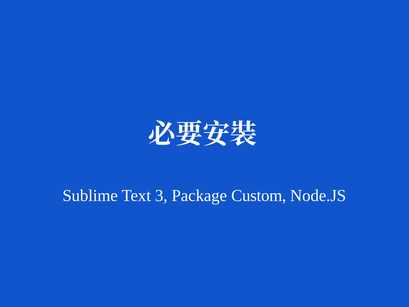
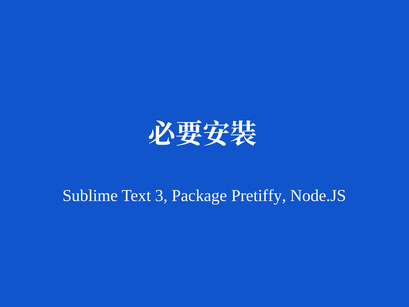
Custom: Custom -> Pretiffy
